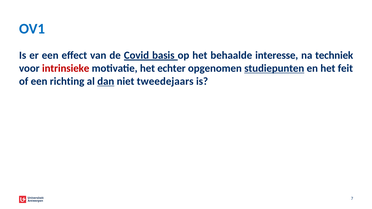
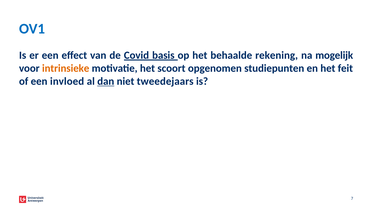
interesse: interesse -> rekening
techniek: techniek -> mogelijk
intrinsieke colour: red -> orange
echter: echter -> scoort
studiepunten underline: present -> none
richting: richting -> invloed
